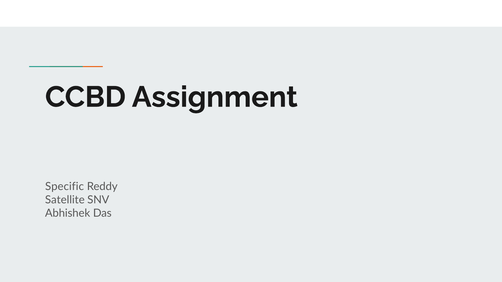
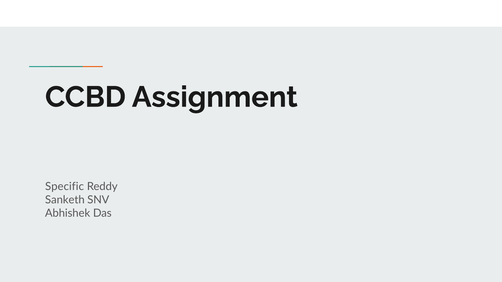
Satellite: Satellite -> Sanketh
